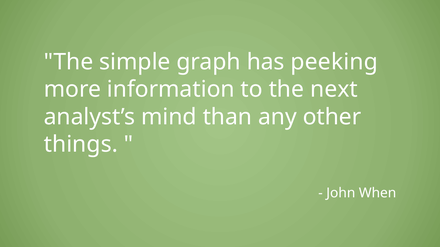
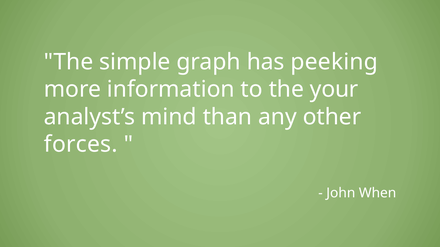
next: next -> your
things: things -> forces
